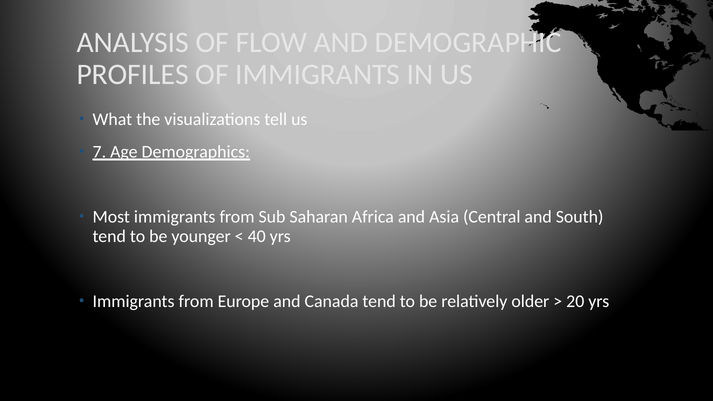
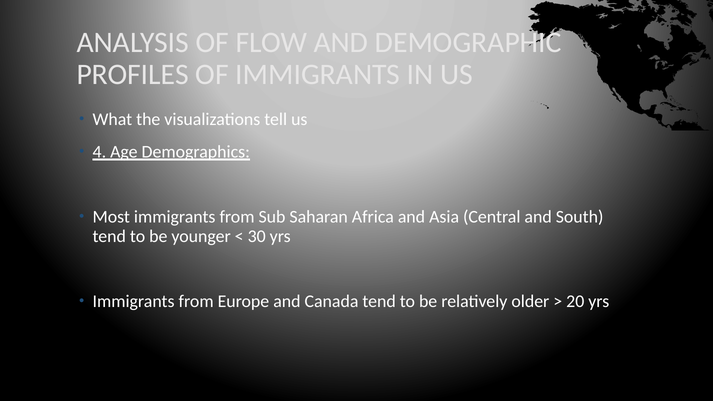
7: 7 -> 4
40: 40 -> 30
